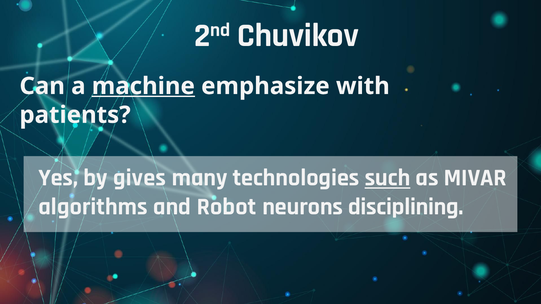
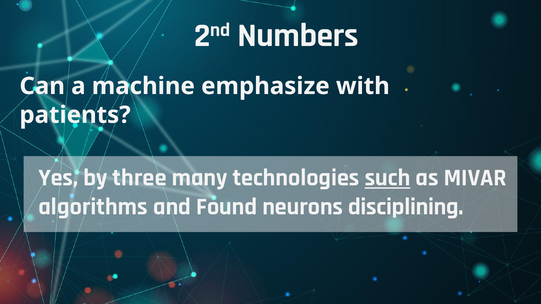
Chuvikov: Chuvikov -> Numbers
machine underline: present -> none
gives: gives -> three
Robot: Robot -> Found
